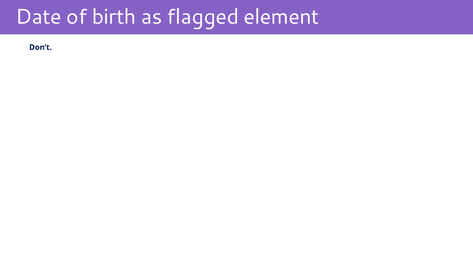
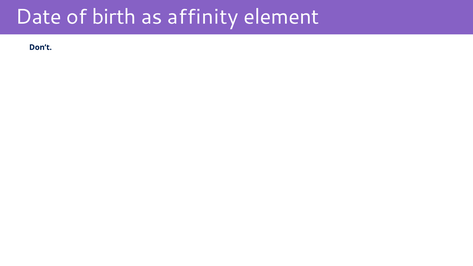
flagged: flagged -> affinity
